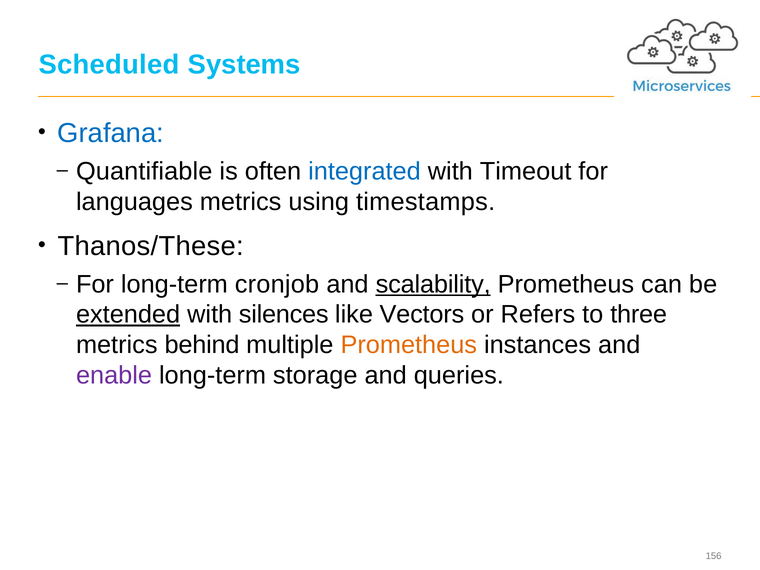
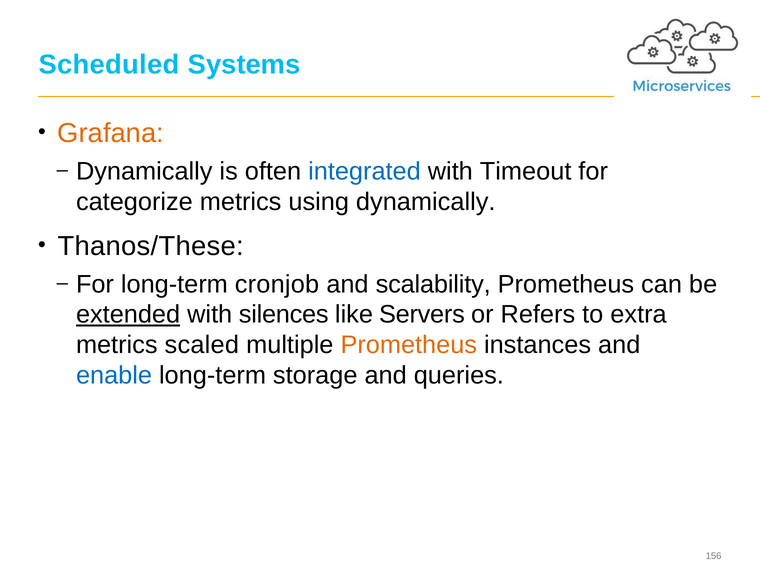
Grafana colour: blue -> orange
Quantifiable at (144, 171): Quantifiable -> Dynamically
languages: languages -> categorize
using timestamps: timestamps -> dynamically
scalability underline: present -> none
Vectors: Vectors -> Servers
three: three -> extra
behind: behind -> scaled
enable colour: purple -> blue
